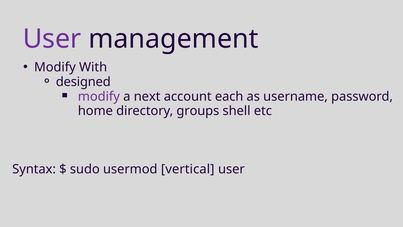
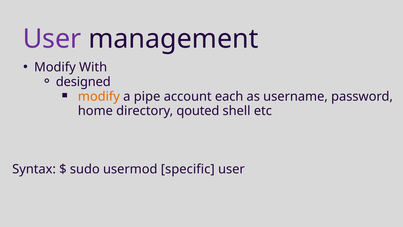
modify at (99, 96) colour: purple -> orange
next: next -> pipe
groups: groups -> qouted
vertical: vertical -> specific
